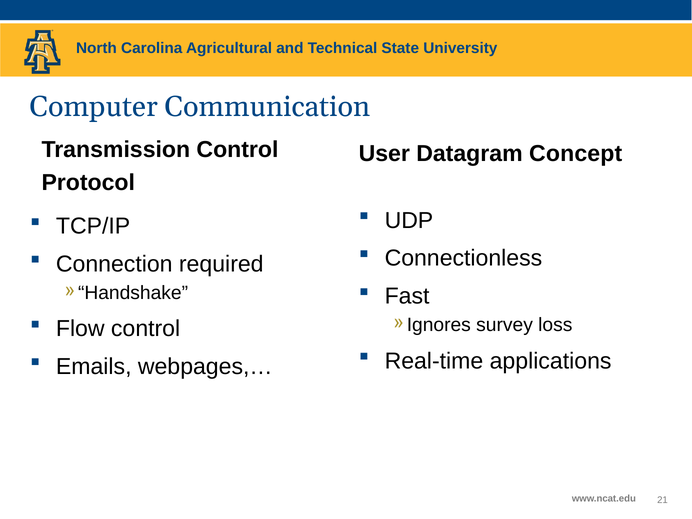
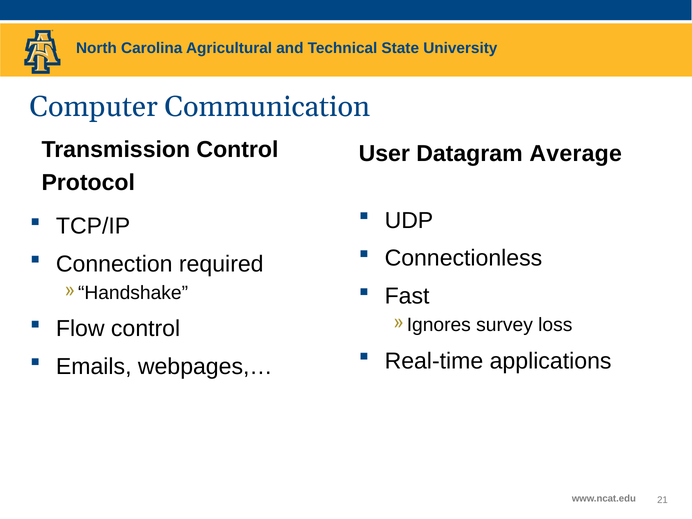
Concept: Concept -> Average
